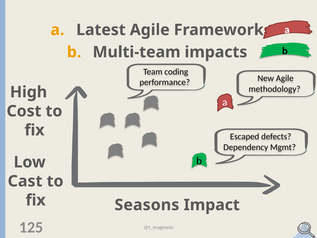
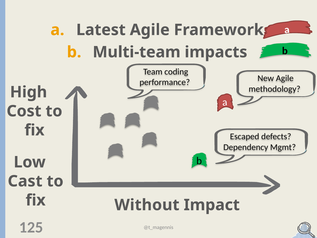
Seasons: Seasons -> Without
